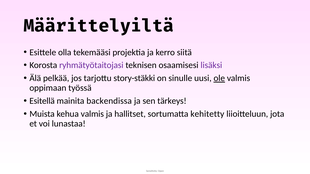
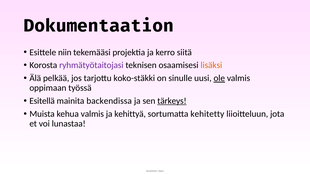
Määrittelyiltä: Määrittelyiltä -> Dokumentaation
olla: olla -> niin
lisäksi colour: purple -> orange
story-stäkki: story-stäkki -> koko-stäkki
tärkeys underline: none -> present
hallitset: hallitset -> kehittyä
